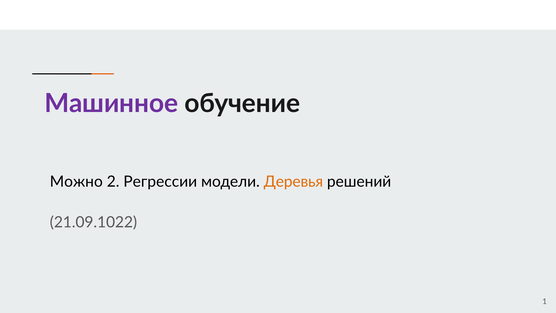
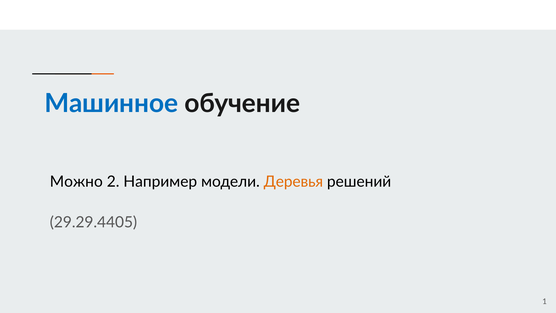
Машинное colour: purple -> blue
Регрессии: Регрессии -> Например
21.09.1022: 21.09.1022 -> 29.29.4405
